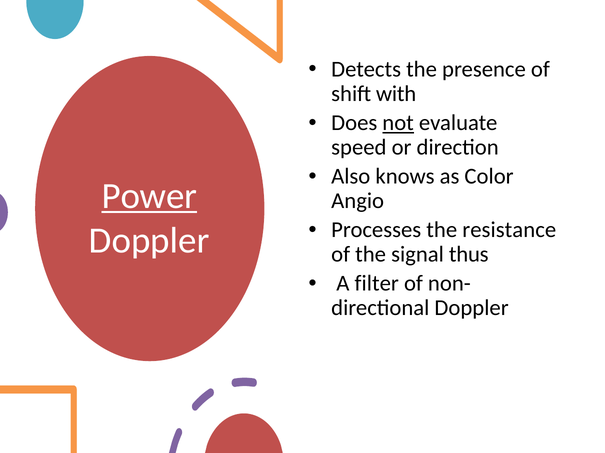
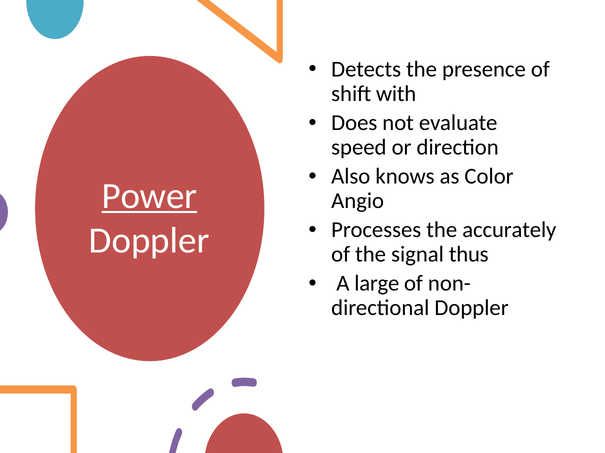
not underline: present -> none
resistance: resistance -> accurately
filter: filter -> large
